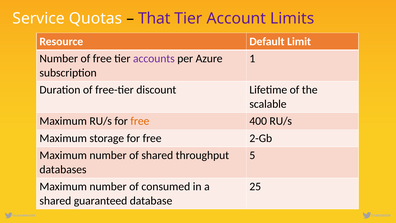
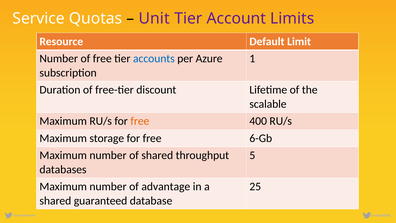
That: That -> Unit
accounts colour: purple -> blue
2-Gb: 2-Gb -> 6-Gb
consumed: consumed -> advantage
